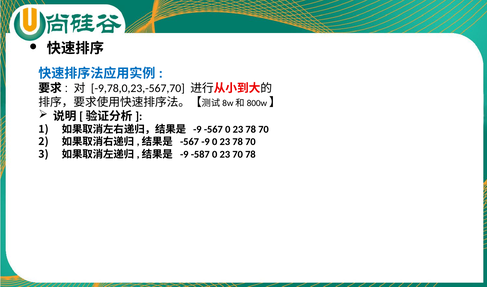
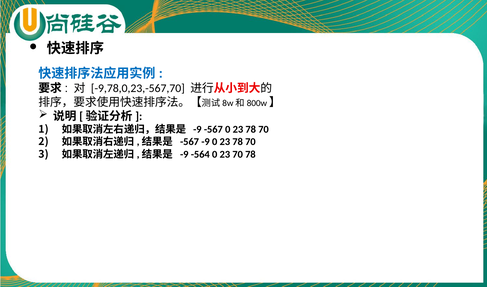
-587: -587 -> -564
